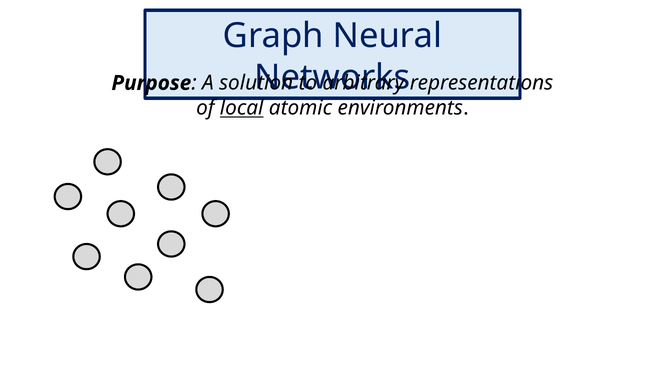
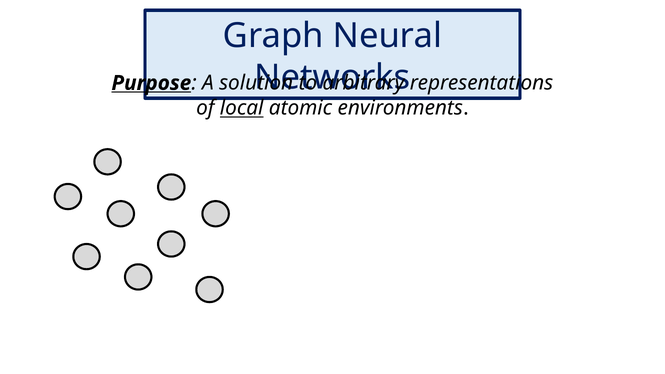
Purpose underline: none -> present
